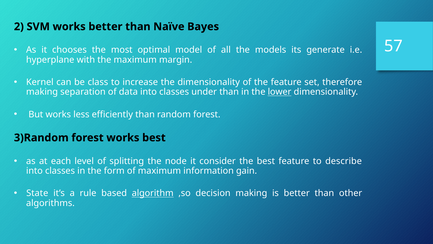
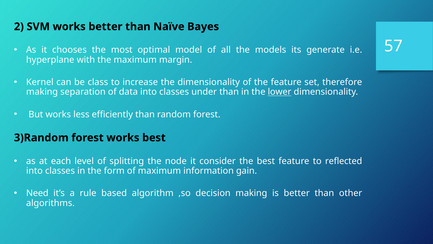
describe: describe -> reflected
State: State -> Need
algorithm underline: present -> none
